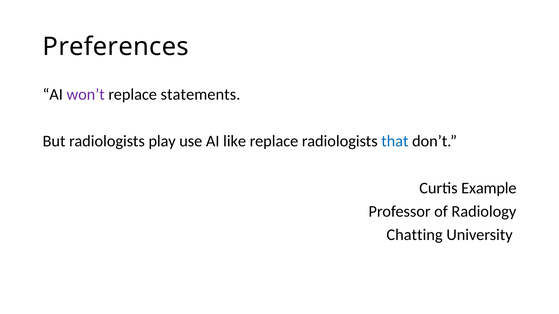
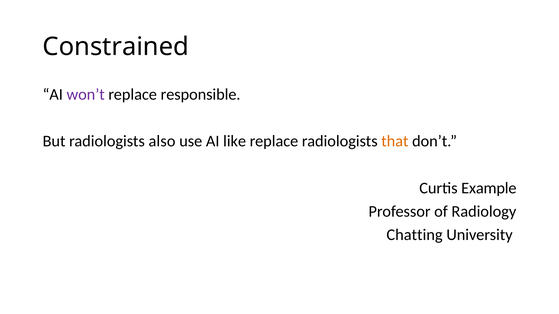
Preferences: Preferences -> Constrained
statements: statements -> responsible
play: play -> also
that colour: blue -> orange
